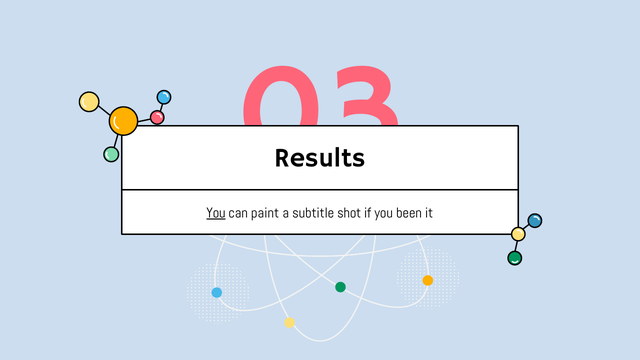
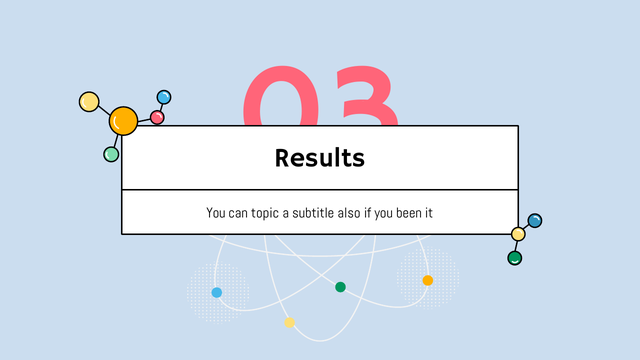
You at (216, 213) underline: present -> none
paint: paint -> topic
shot: shot -> also
